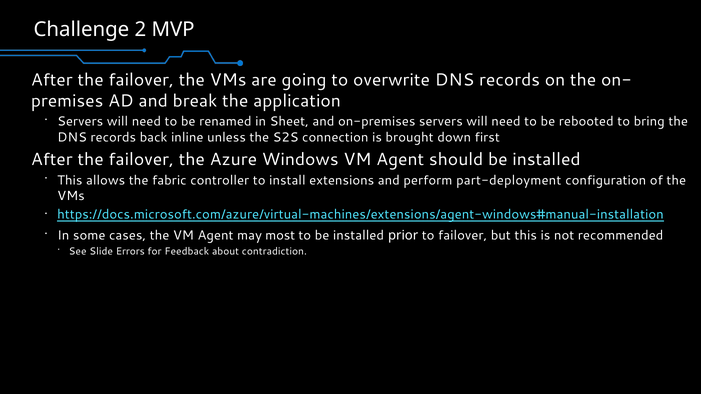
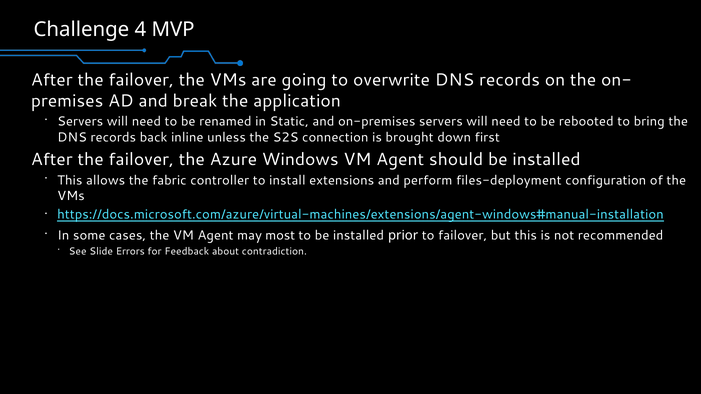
2: 2 -> 4
Sheet: Sheet -> Static
part-deployment: part-deployment -> files-deployment
